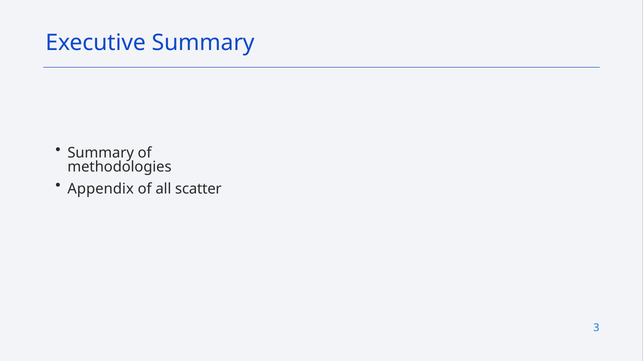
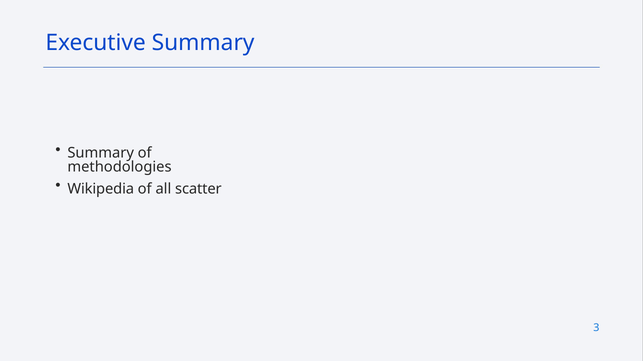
Appendix: Appendix -> Wikipedia
